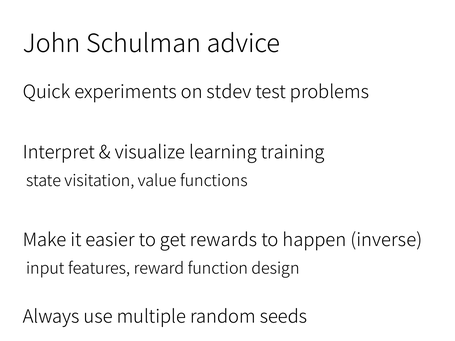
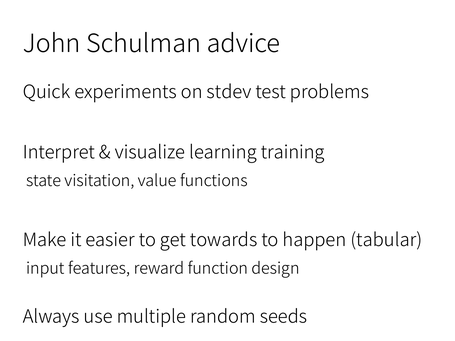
rewards: rewards -> towards
inverse: inverse -> tabular
